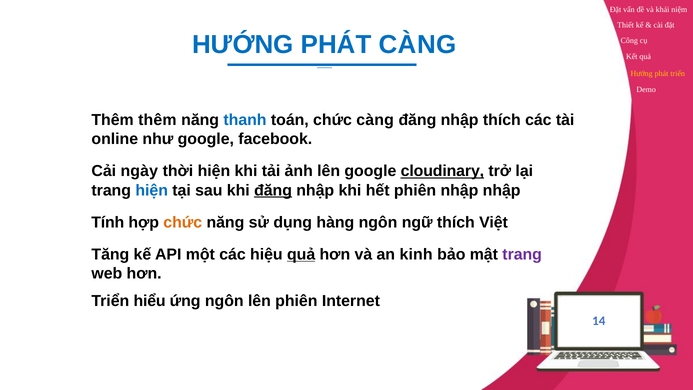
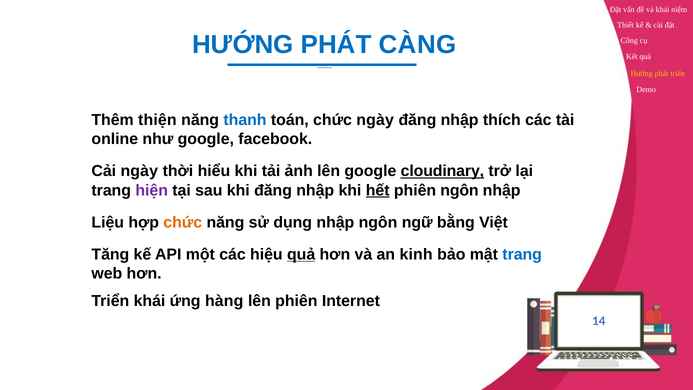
Thêm thêm: thêm -> thiện
chức càng: càng -> ngày
thời hiện: hiện -> hiểu
hiện at (152, 190) colour: blue -> purple
đăng at (273, 190) underline: present -> none
hết underline: none -> present
phiên nhập: nhập -> ngôn
Tính: Tính -> Liệu
dụng hàng: hàng -> nhập
ngữ thích: thích -> bằng
trang at (522, 254) colour: purple -> blue
Triển hiểu: hiểu -> khái
ứng ngôn: ngôn -> hàng
